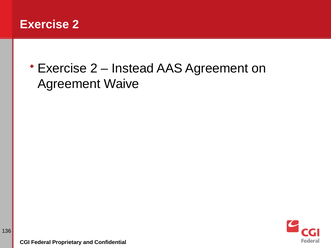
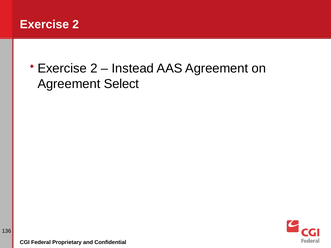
Waive: Waive -> Select
